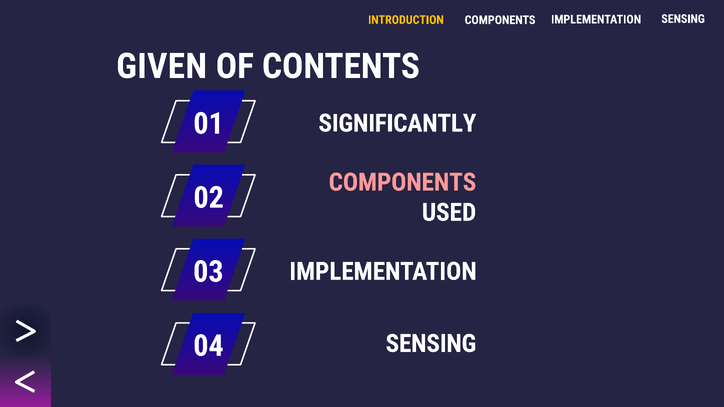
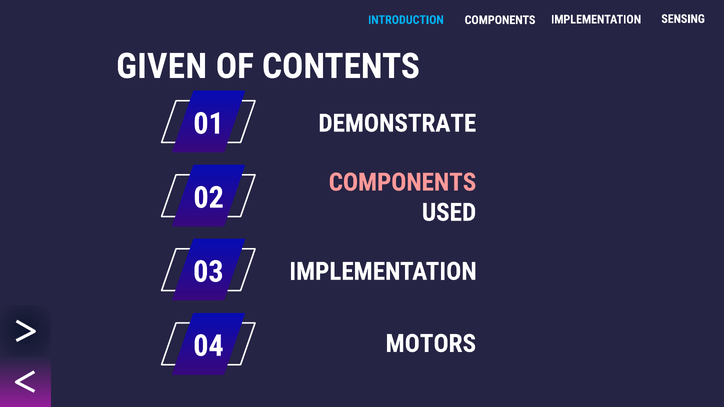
INTRODUCTION colour: yellow -> light blue
SIGNIFICANTLY: SIGNIFICANTLY -> DEMONSTRATE
SENSING at (431, 344): SENSING -> MOTORS
